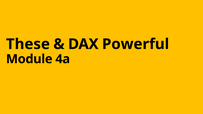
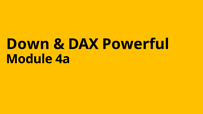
These: These -> Down
